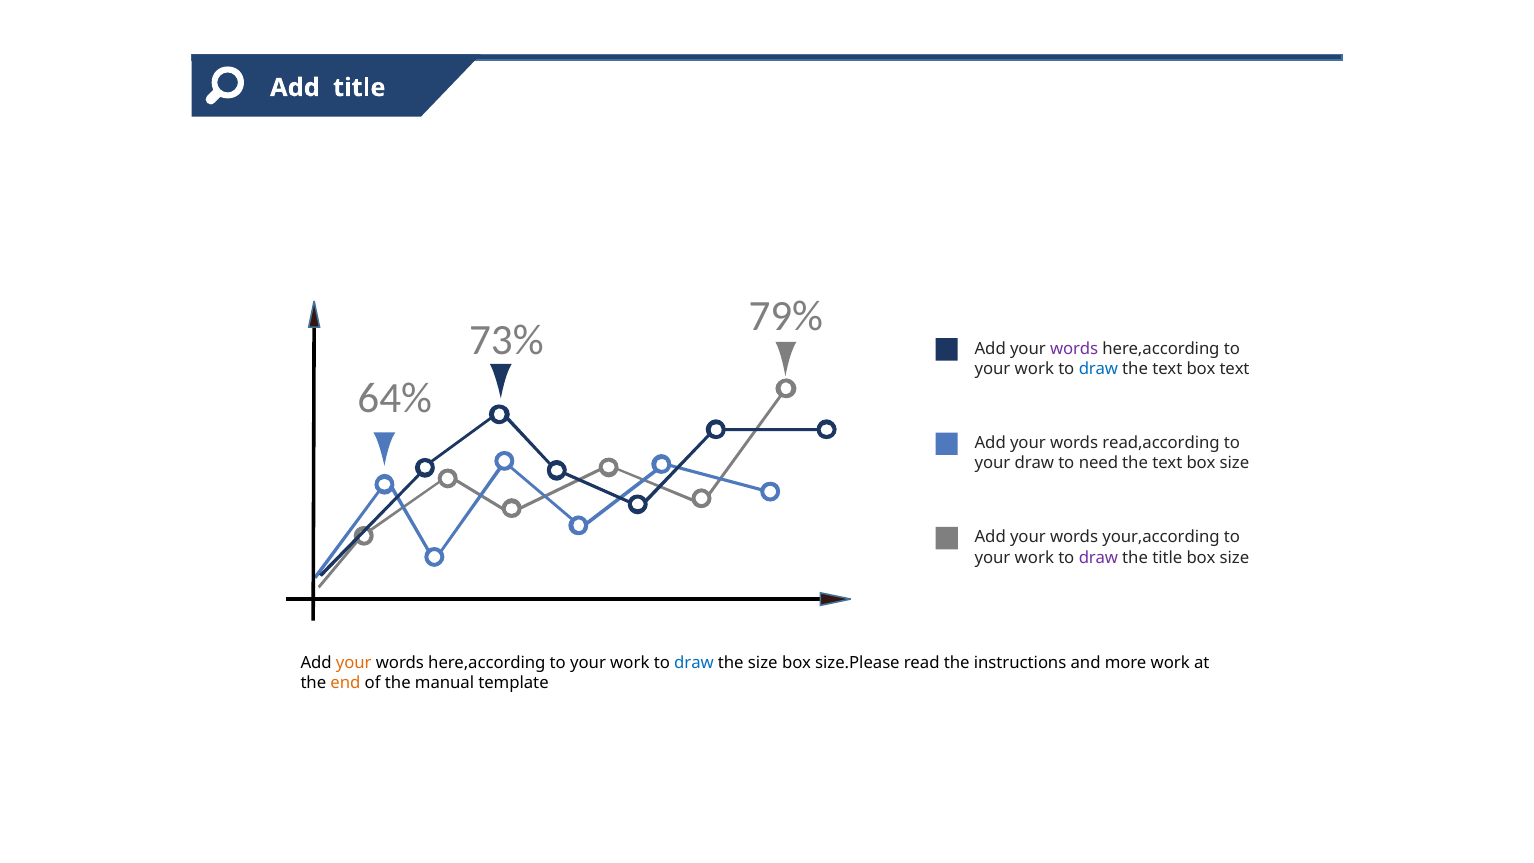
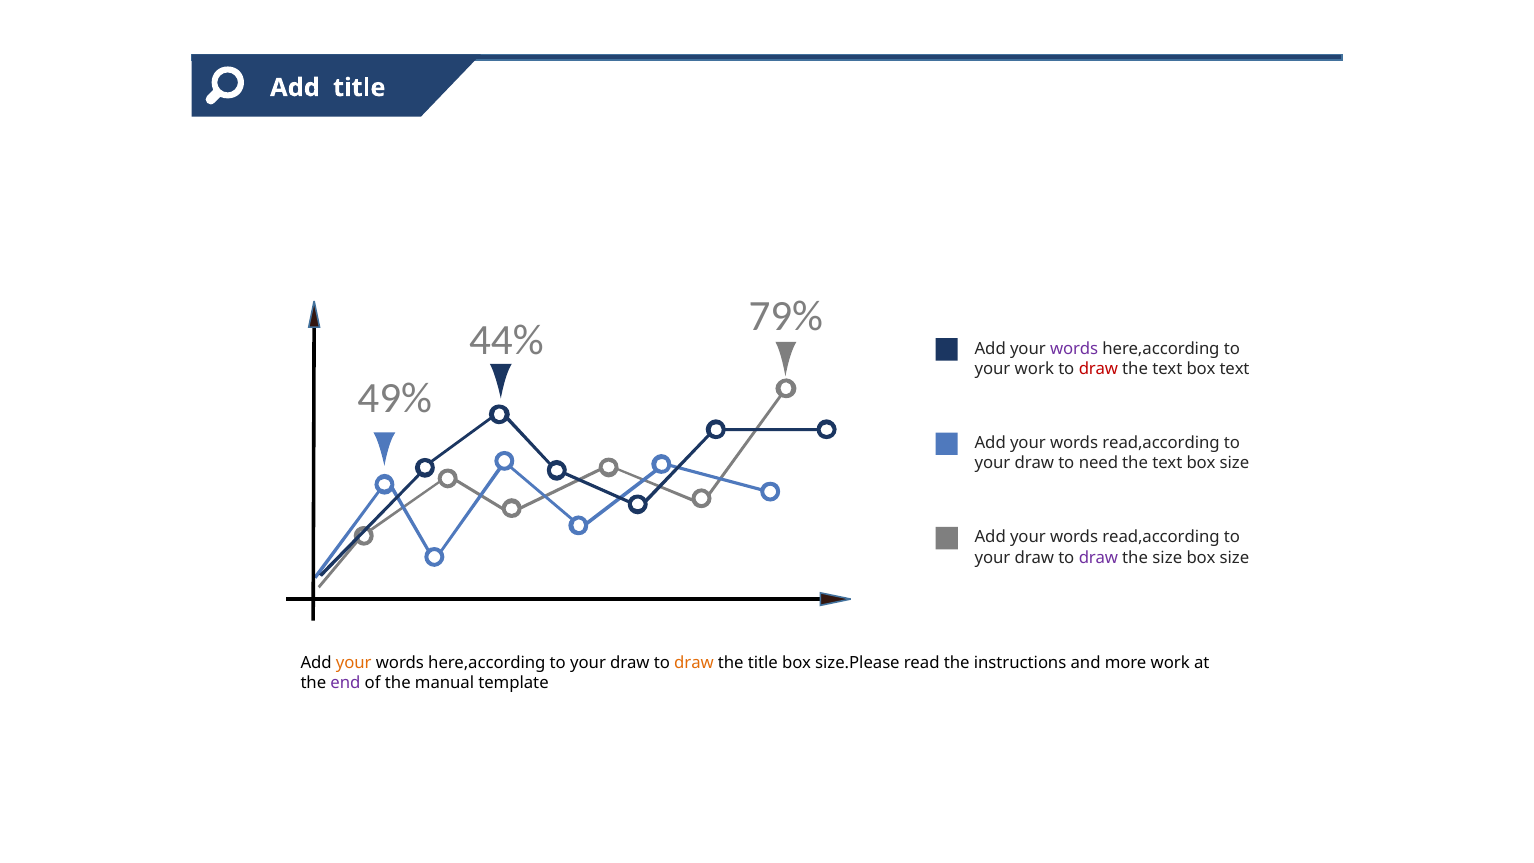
73%: 73% -> 44%
draw at (1098, 369) colour: blue -> red
64%: 64% -> 49%
your,according at (1161, 537): your,according -> read,according
work at (1034, 557): work -> draw
the title: title -> size
work at (630, 663): work -> draw
draw at (694, 663) colour: blue -> orange
the size: size -> title
end colour: orange -> purple
